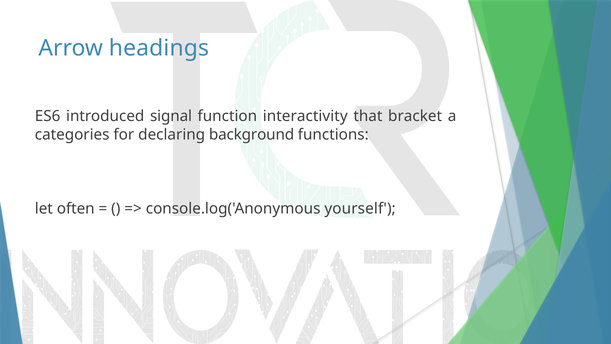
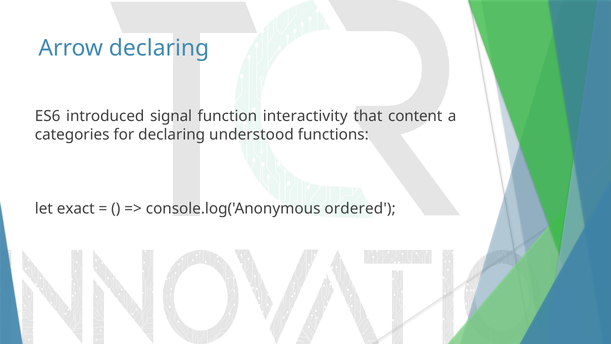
Arrow headings: headings -> declaring
bracket: bracket -> content
background: background -> understood
often: often -> exact
yourself: yourself -> ordered
